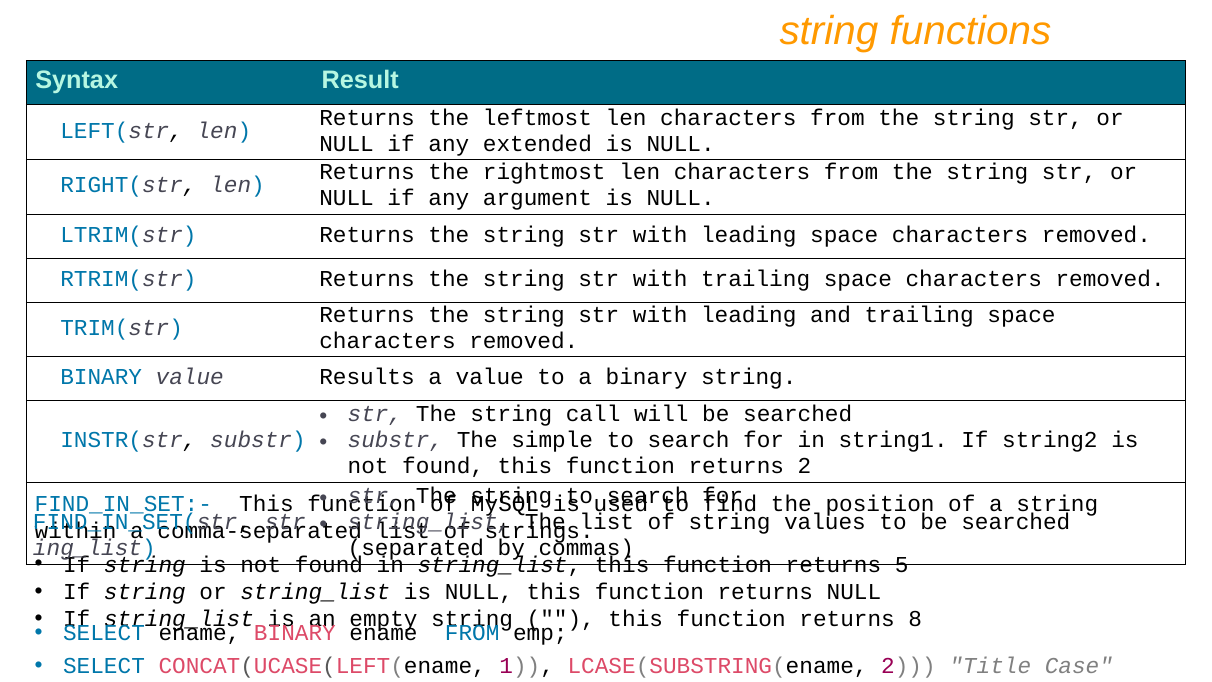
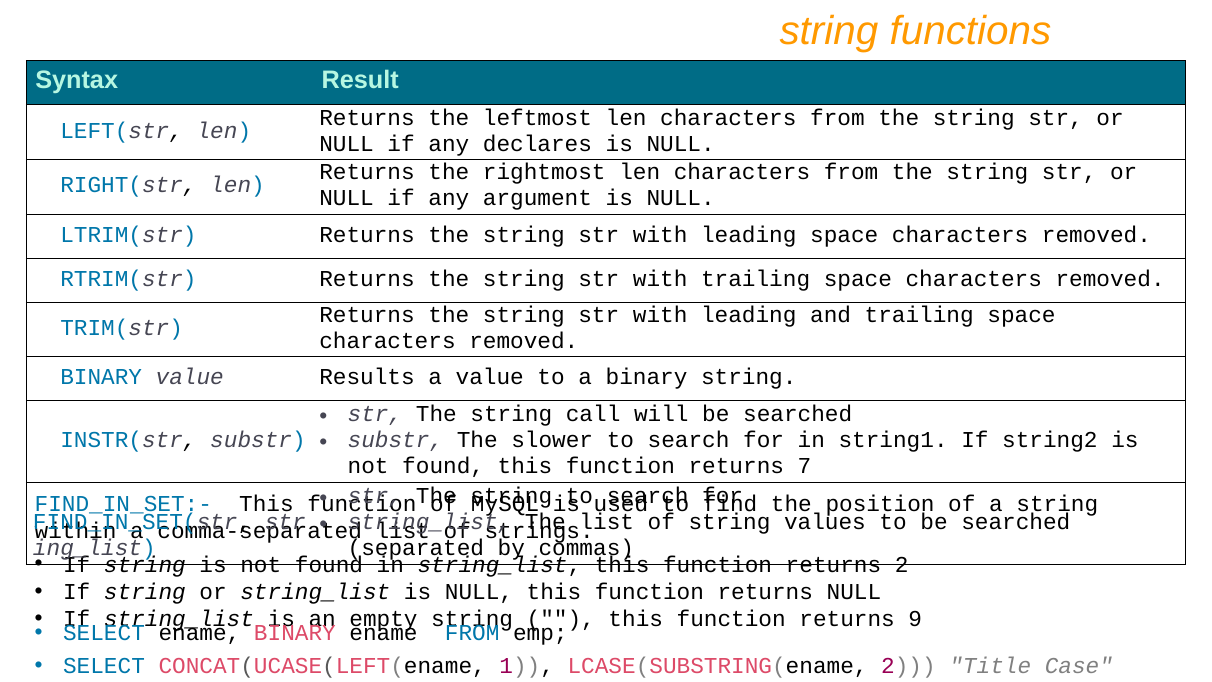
extended: extended -> declares
simple: simple -> slower
returns 2: 2 -> 7
returns 5: 5 -> 2
8: 8 -> 9
